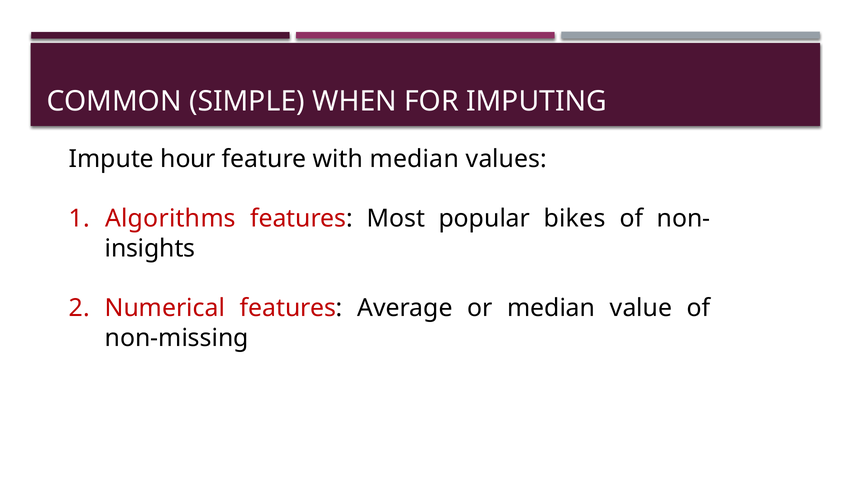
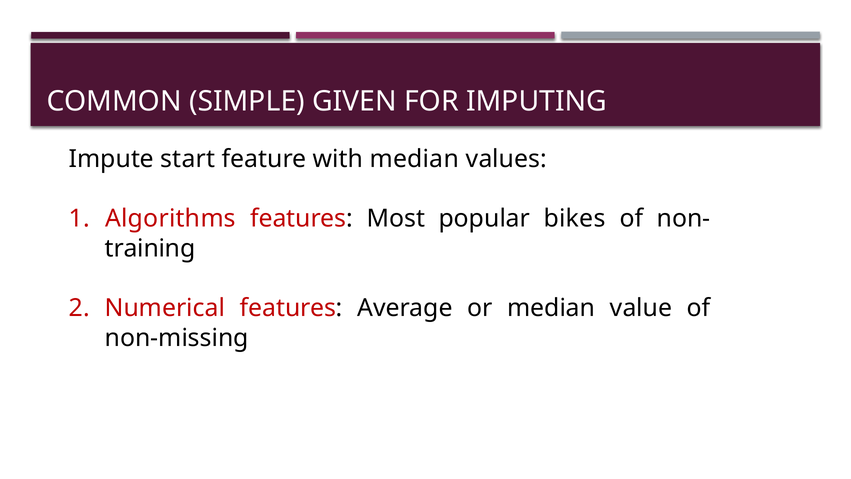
WHEN: WHEN -> GIVEN
hour: hour -> start
insights: insights -> training
